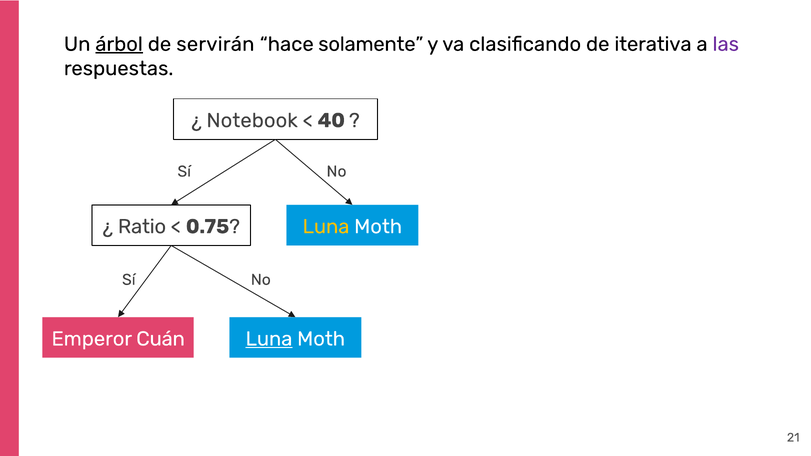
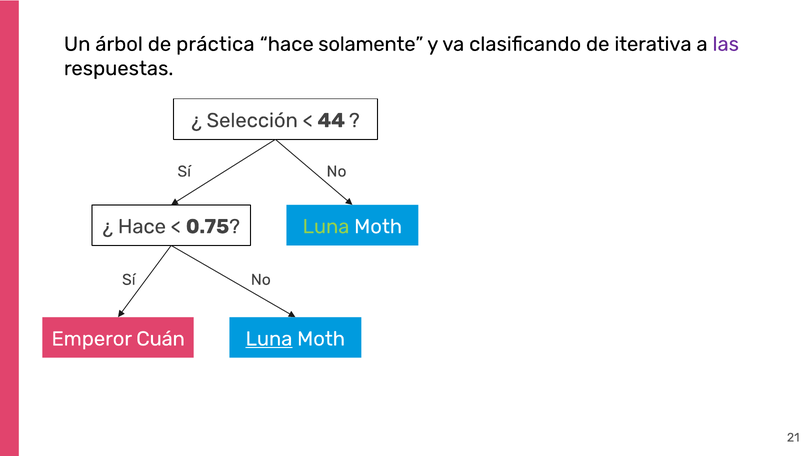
árbol underline: present -> none
servirán: servirán -> práctica
Notebook: Notebook -> Selección
40: 40 -> 44
Ratio at (142, 227): Ratio -> Hace
Luna at (326, 227) colour: yellow -> light green
